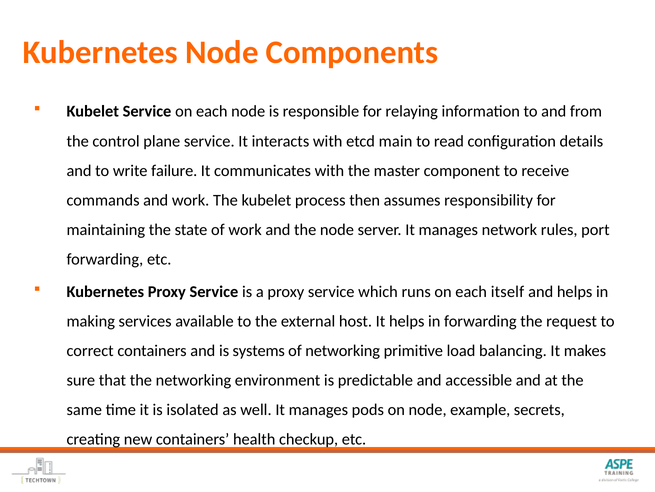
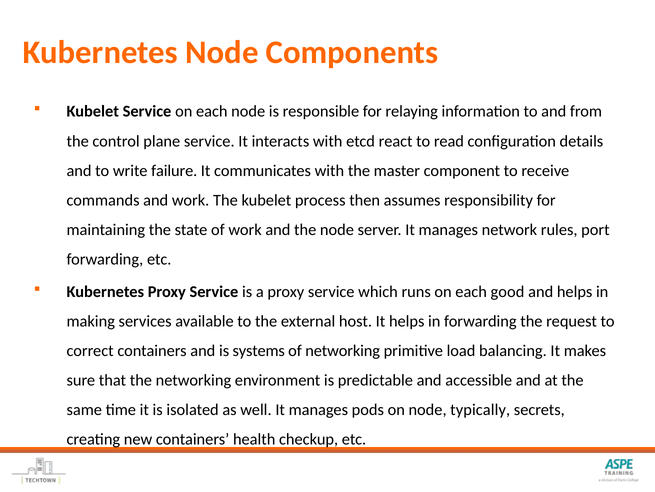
main: main -> react
itself: itself -> good
example: example -> typically
